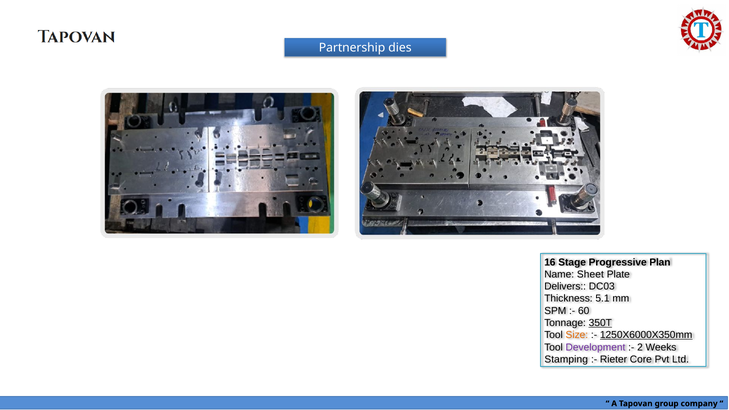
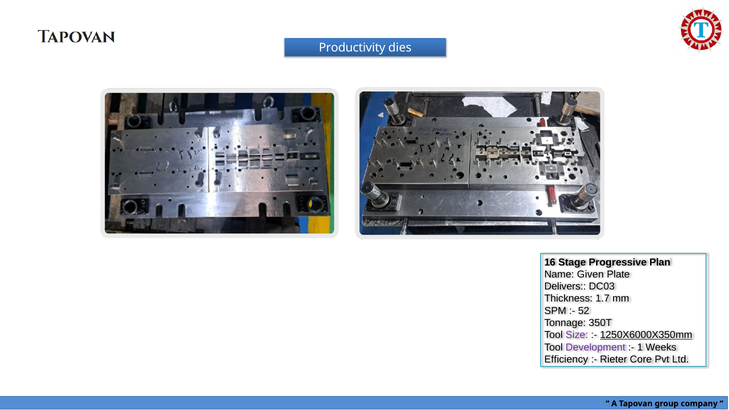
Partnership: Partnership -> Productivity
Sheet: Sheet -> Given
5.1: 5.1 -> 1.7
60: 60 -> 52
350T underline: present -> none
Size colour: orange -> purple
2: 2 -> 1
Stamping: Stamping -> Efficiency
